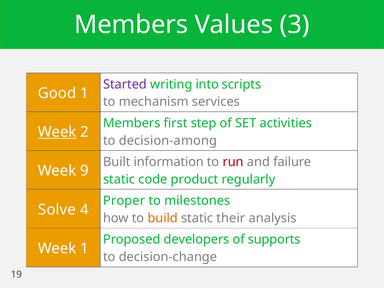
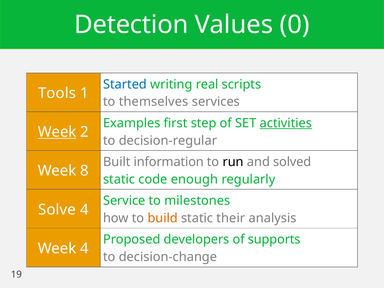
Members at (131, 25): Members -> Detection
3: 3 -> 0
Started colour: purple -> blue
into: into -> real
Good: Good -> Tools
mechanism: mechanism -> themselves
Members at (132, 123): Members -> Examples
activities underline: none -> present
decision-among: decision-among -> decision-regular
run colour: red -> black
failure: failure -> solved
9: 9 -> 8
product: product -> enough
Proper: Proper -> Service
Week 1: 1 -> 4
